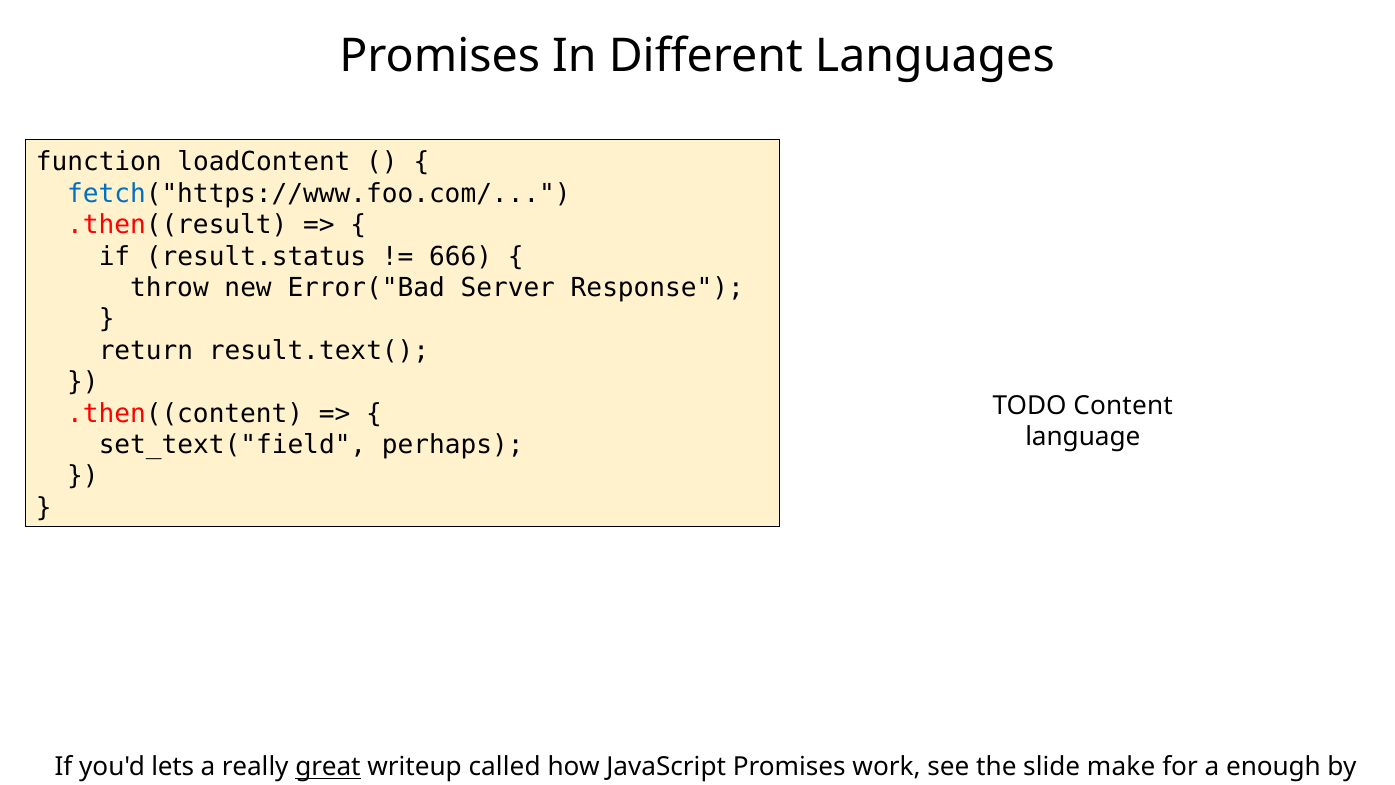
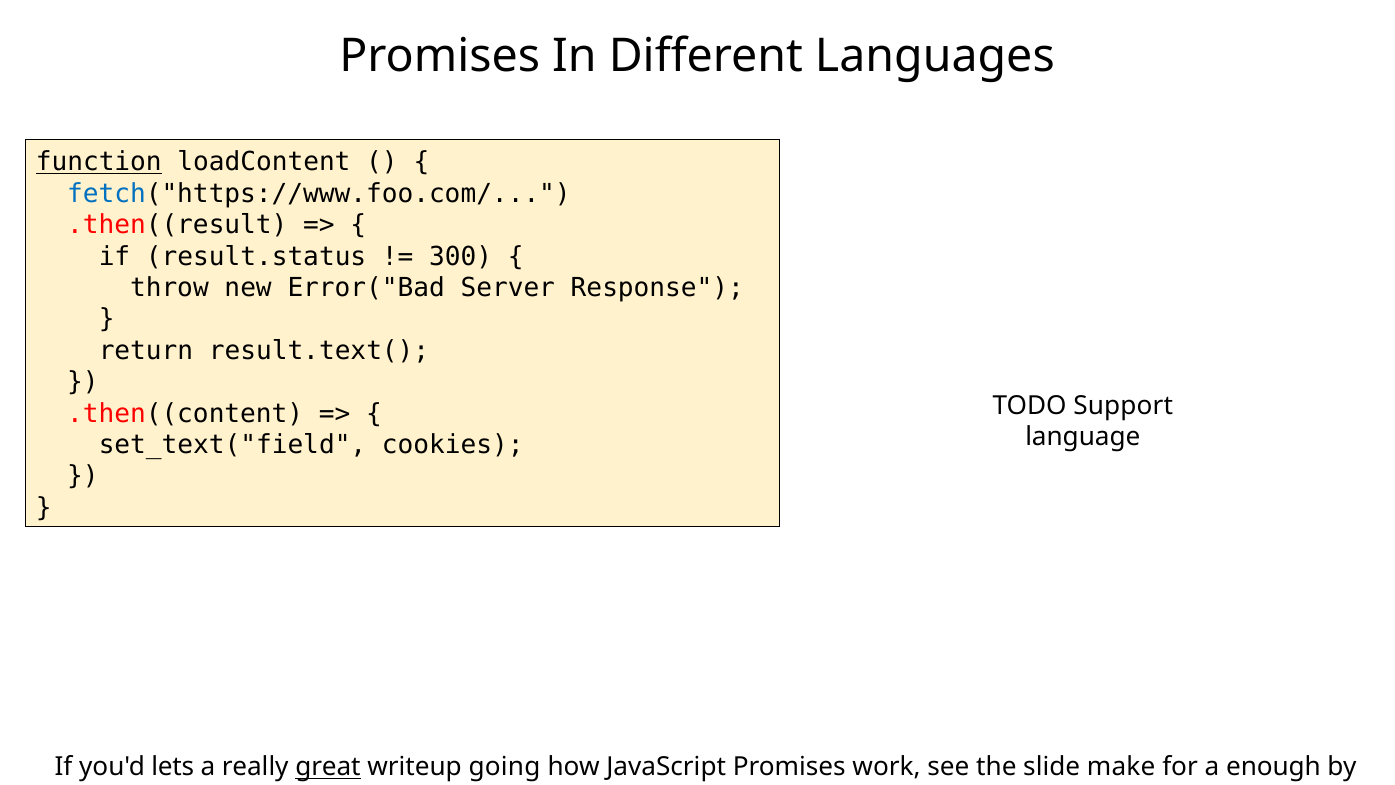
function underline: none -> present
666: 666 -> 300
Content: Content -> Support
perhaps: perhaps -> cookies
called: called -> going
